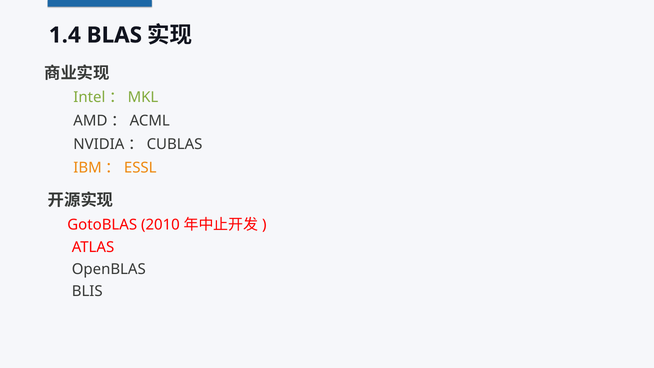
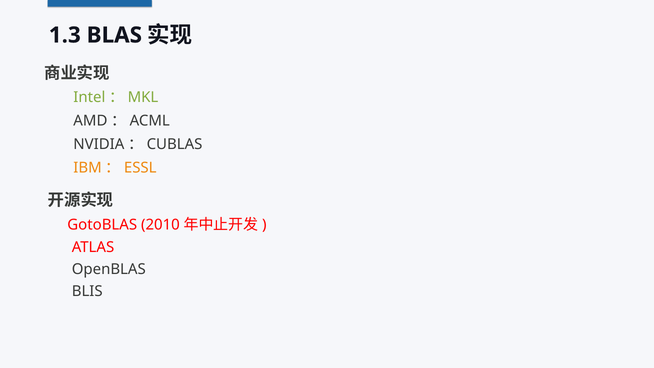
1.4: 1.4 -> 1.3
